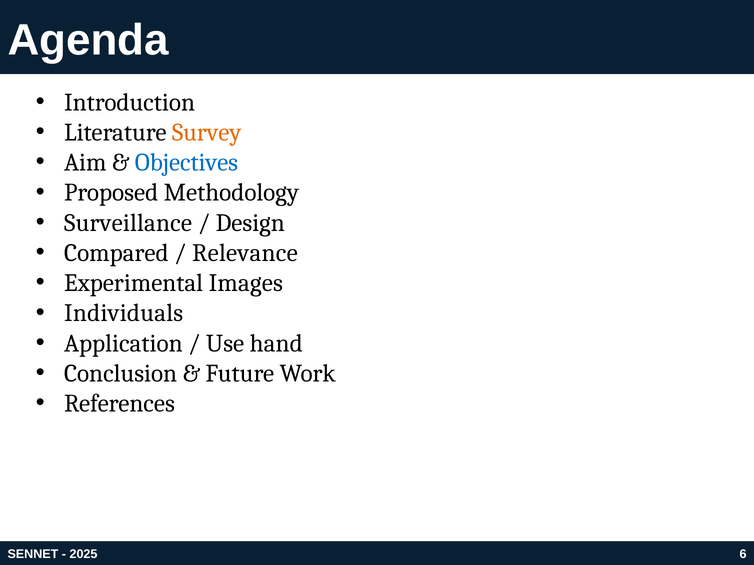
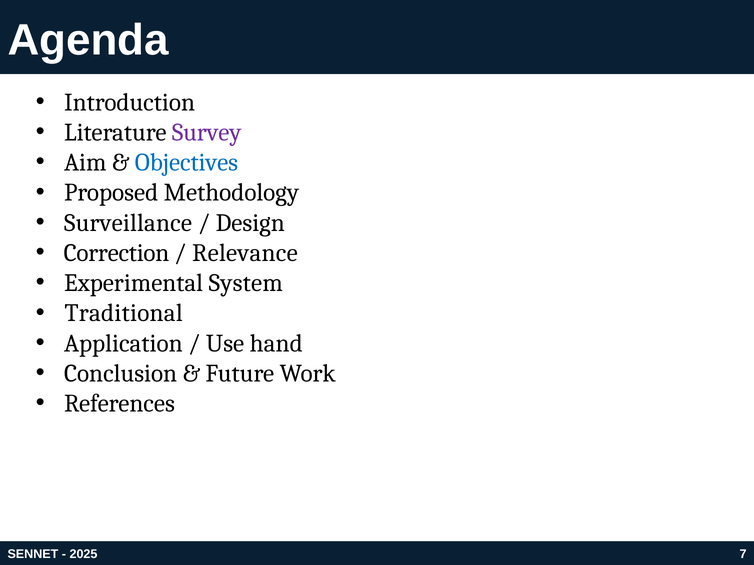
Survey colour: orange -> purple
Compared: Compared -> Correction
Images: Images -> System
Individuals: Individuals -> Traditional
6: 6 -> 7
